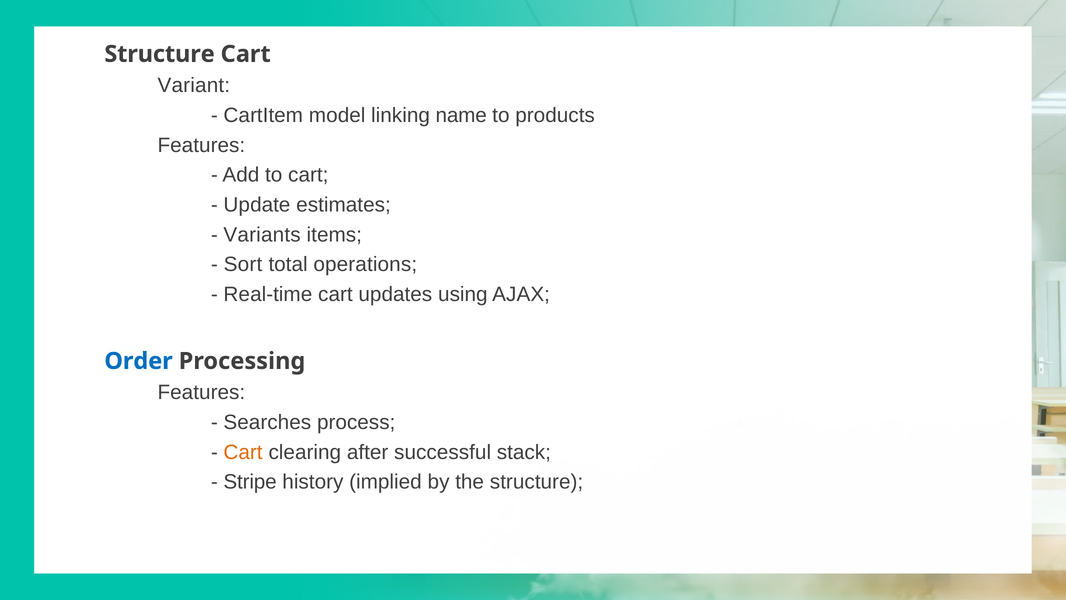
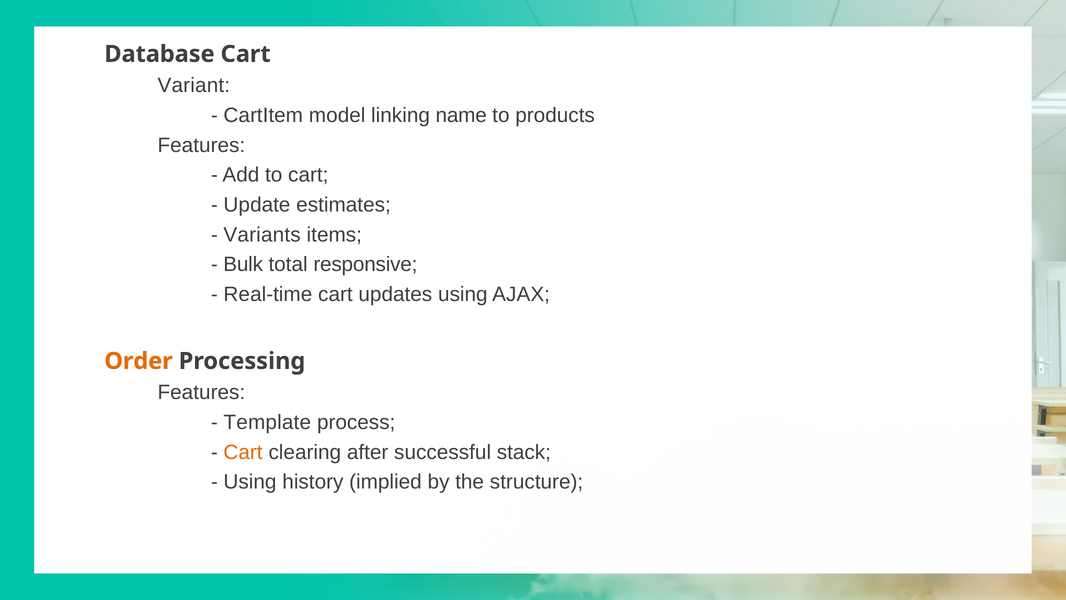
Structure at (160, 54): Structure -> Database
Sort: Sort -> Bulk
operations: operations -> responsive
Order colour: blue -> orange
Searches: Searches -> Template
Stripe at (250, 482): Stripe -> Using
